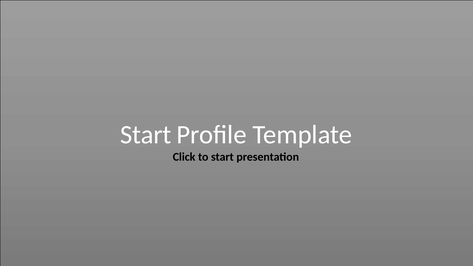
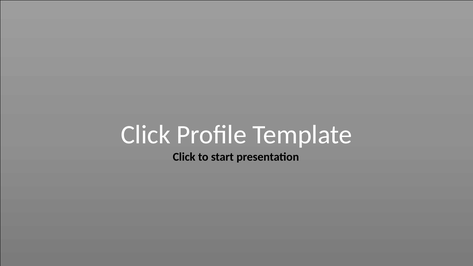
Start at (146, 135): Start -> Click
